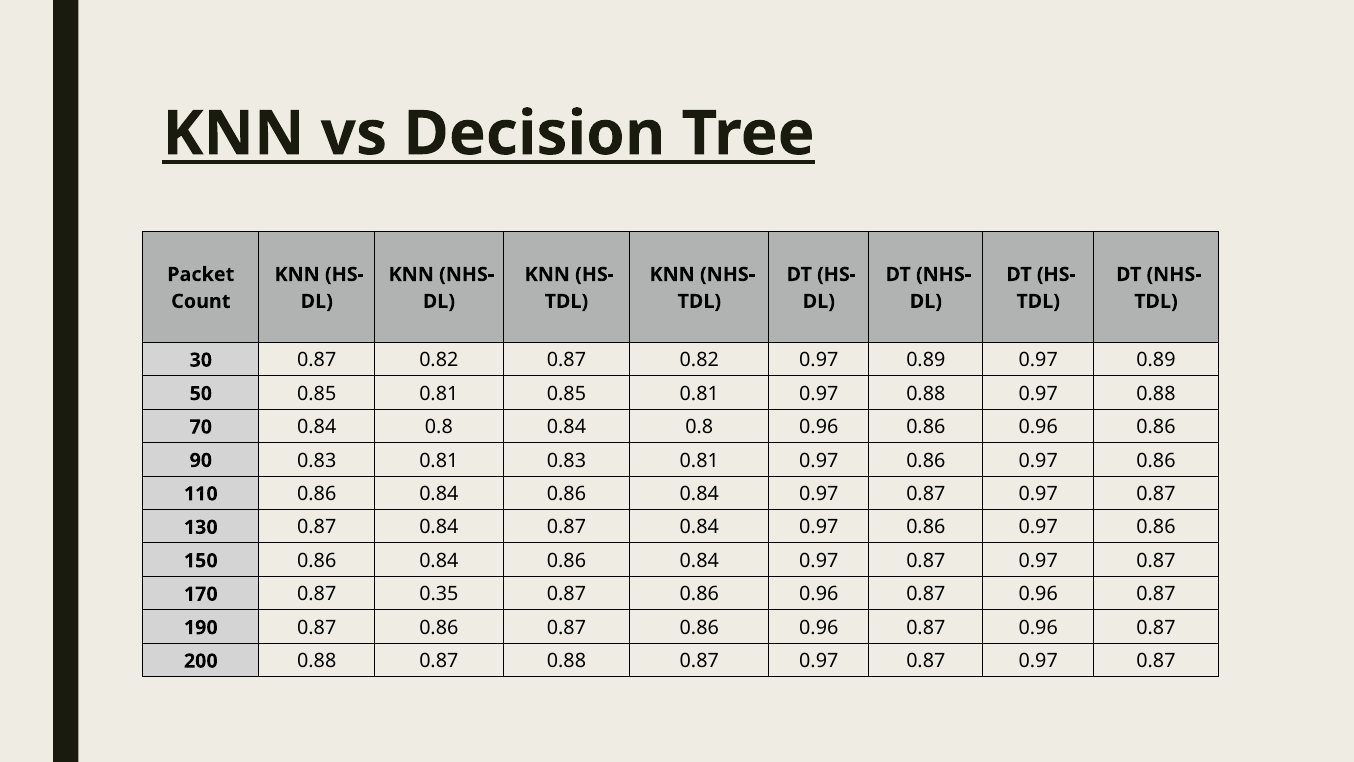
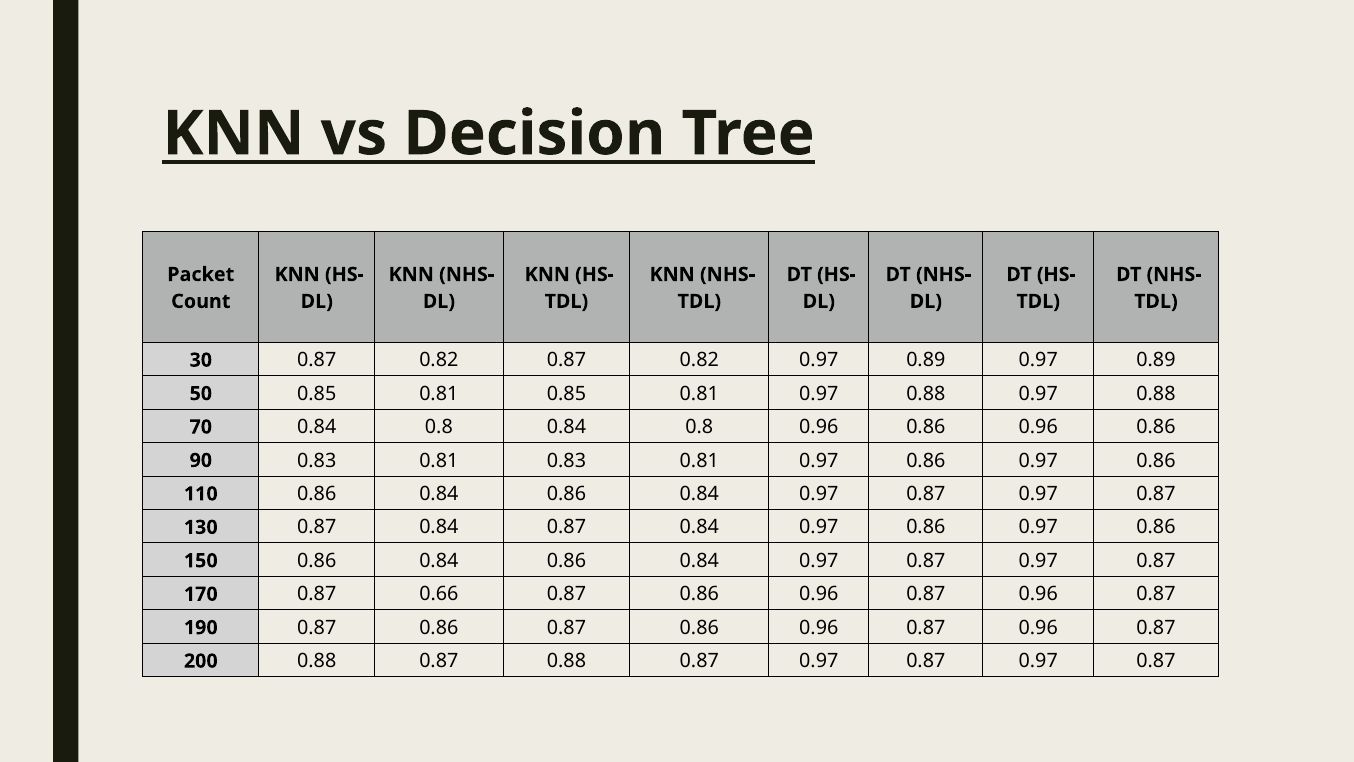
0.35: 0.35 -> 0.66
